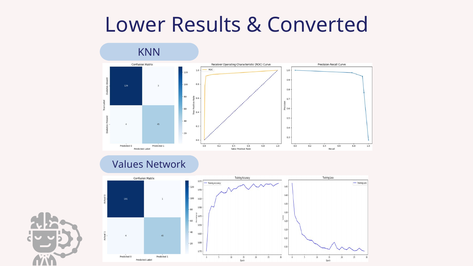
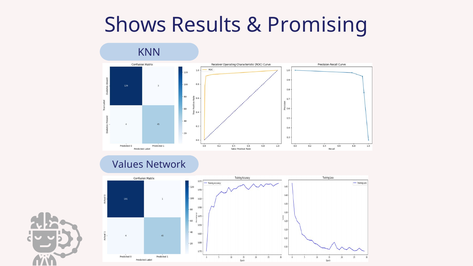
Lower: Lower -> Shows
Converted: Converted -> Promising
